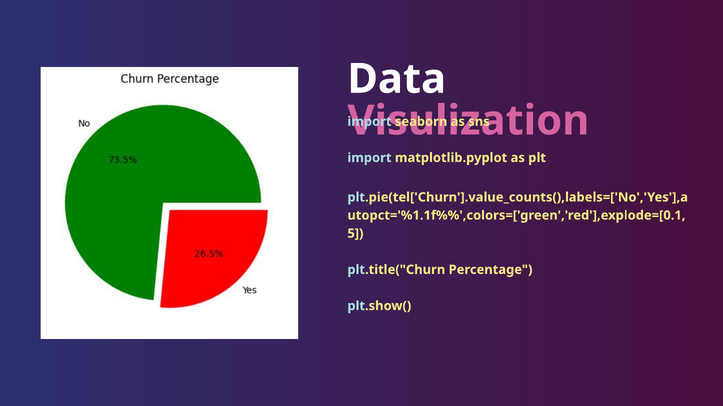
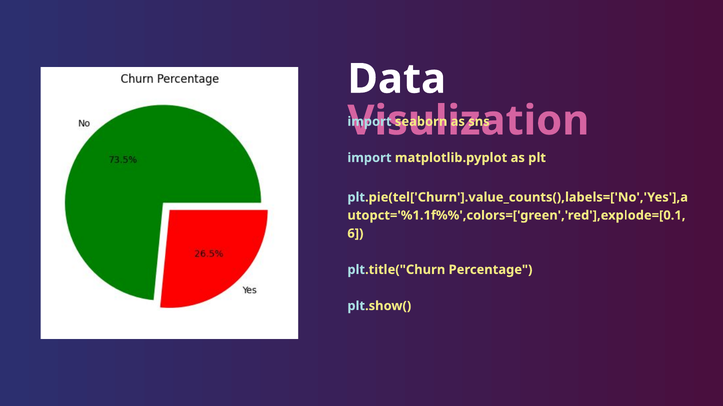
5: 5 -> 6
